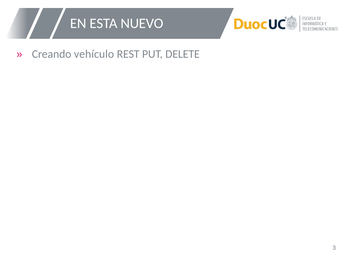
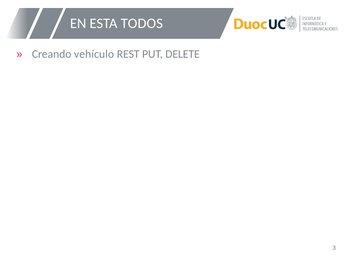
NUEVO: NUEVO -> TODOS
